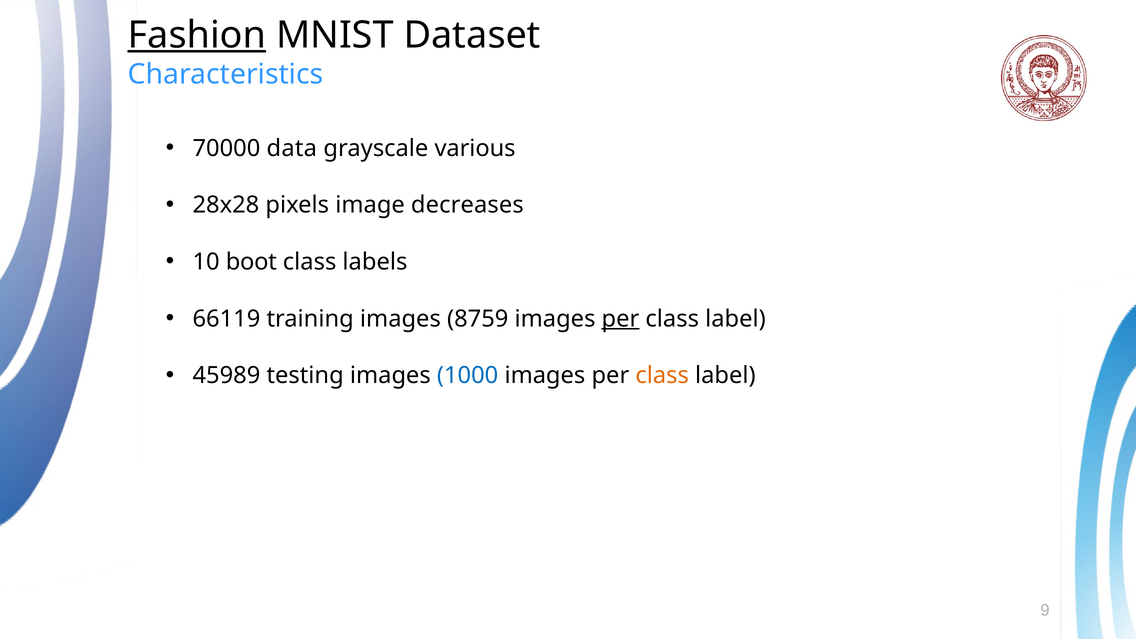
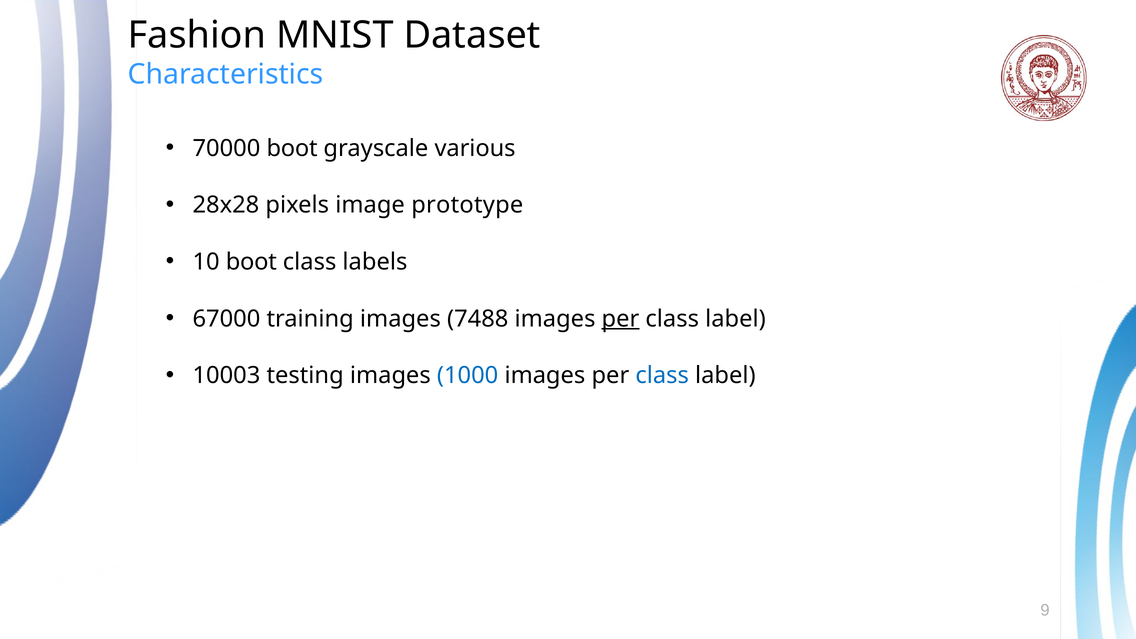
Fashion underline: present -> none
70000 data: data -> boot
decreases: decreases -> prototype
66119: 66119 -> 67000
8759: 8759 -> 7488
45989: 45989 -> 10003
class at (662, 376) colour: orange -> blue
